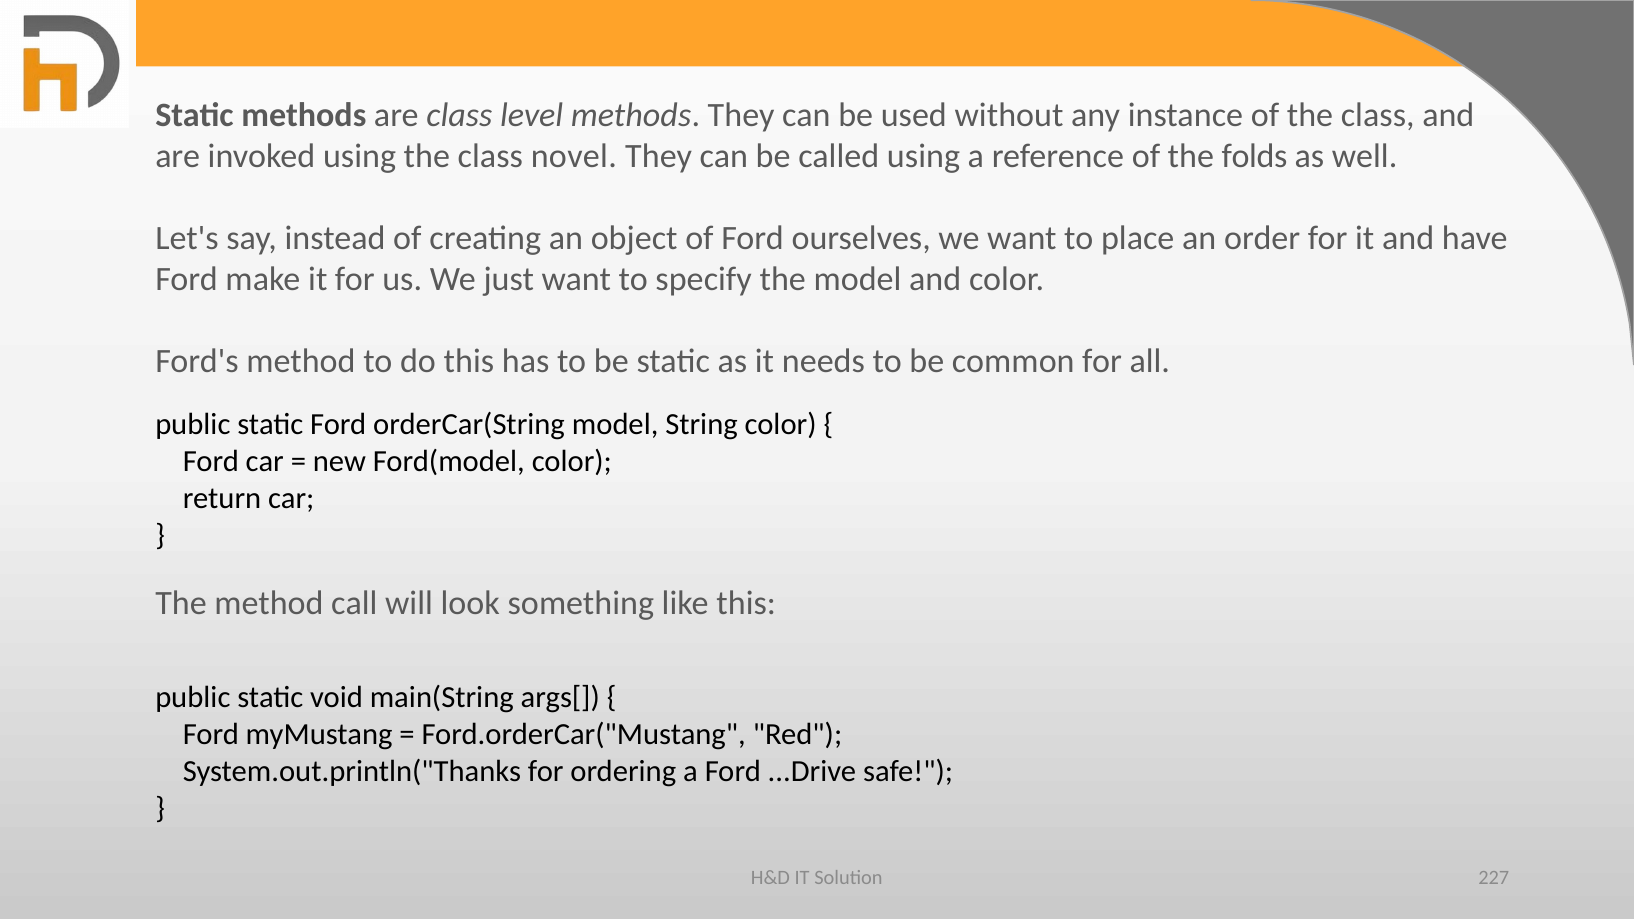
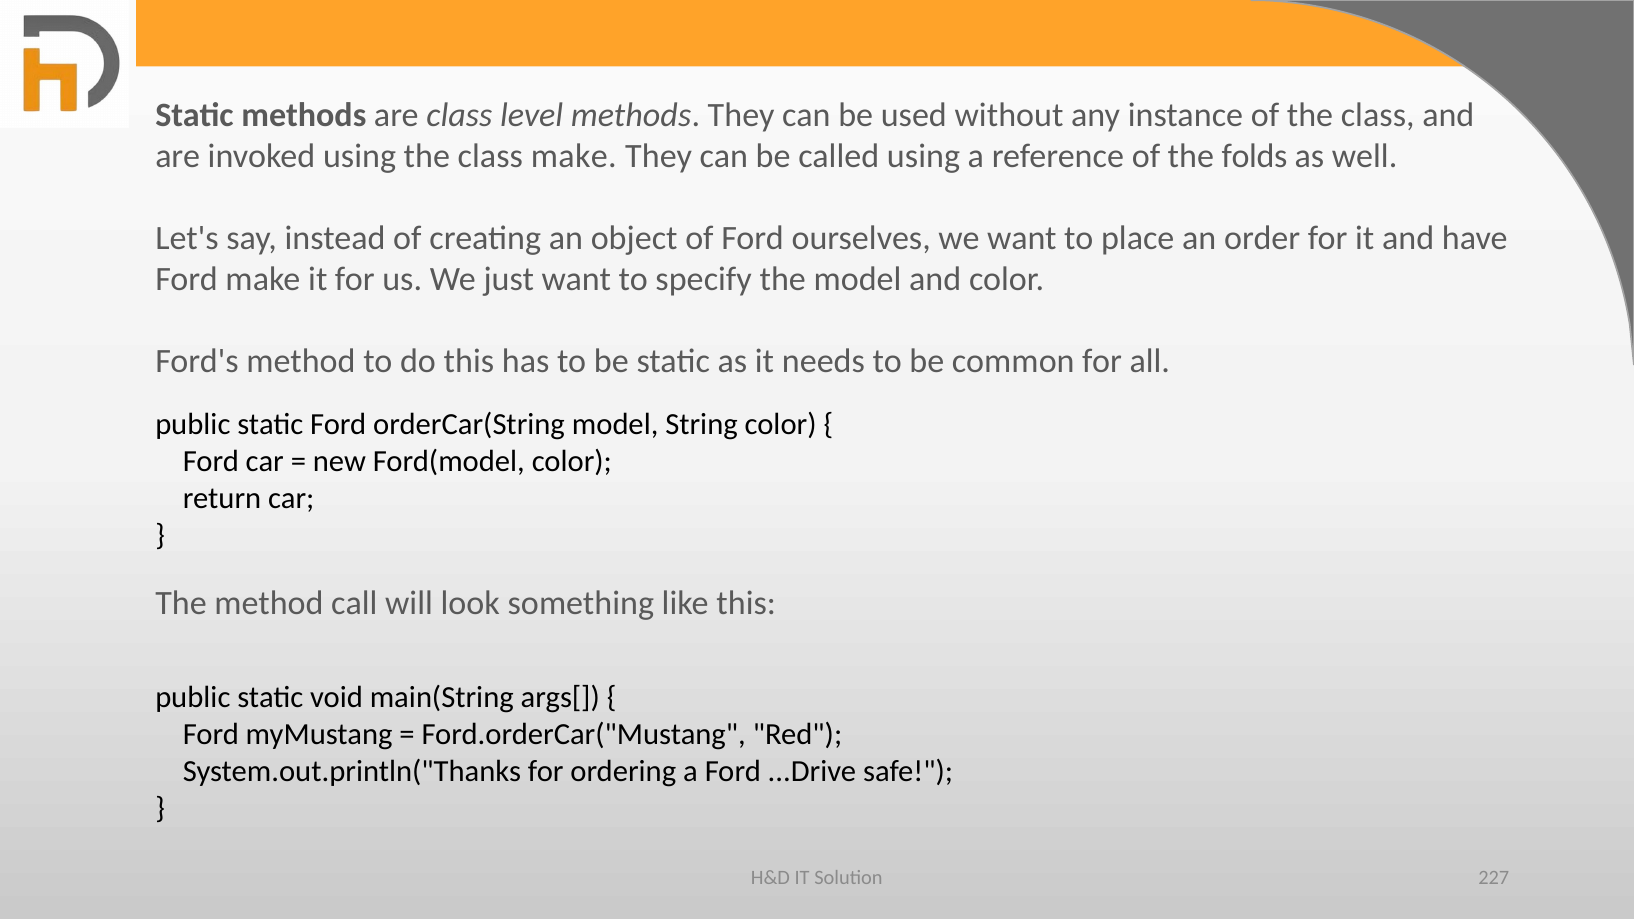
class novel: novel -> make
